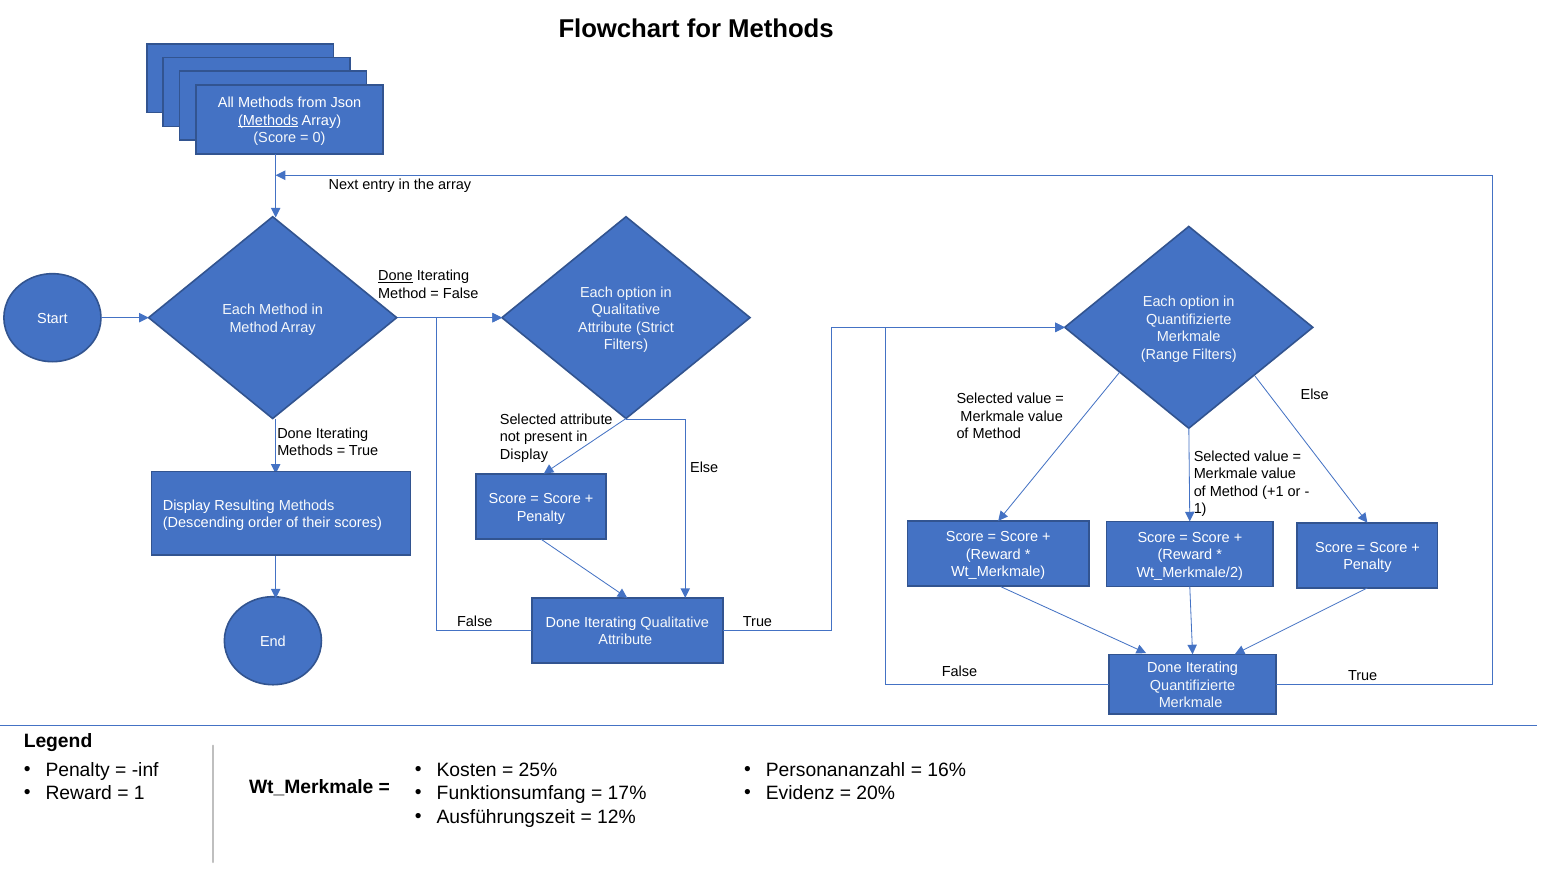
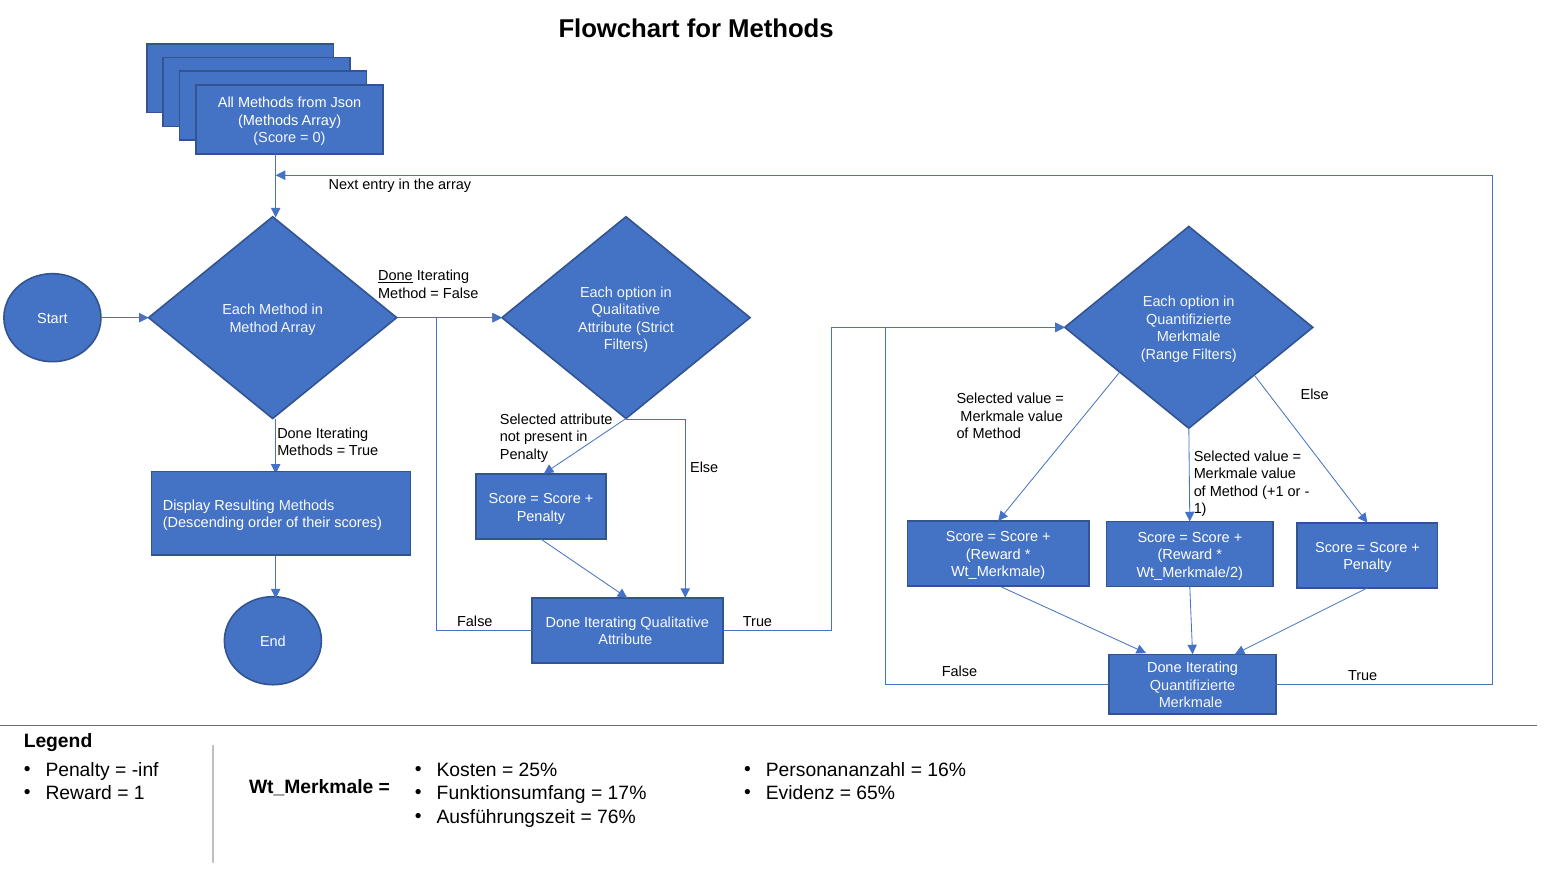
Methods at (268, 120) underline: present -> none
Display at (524, 454): Display -> Penalty
20%: 20% -> 65%
12%: 12% -> 76%
